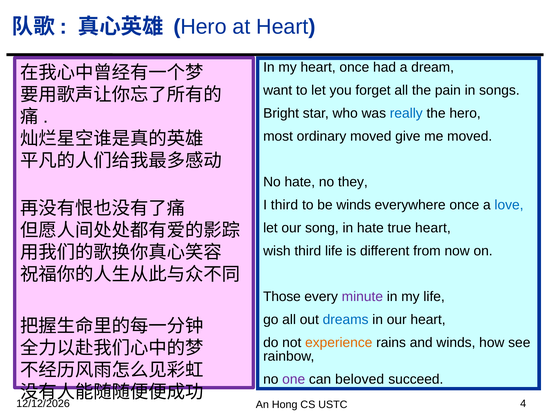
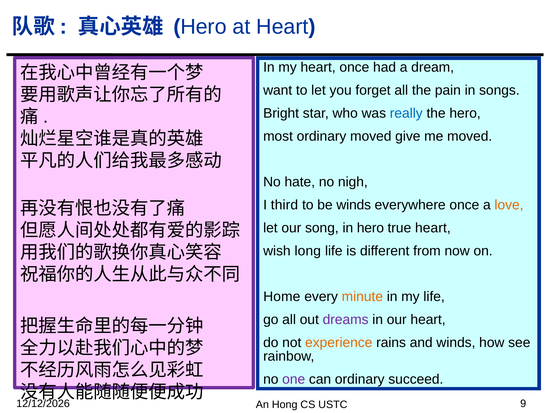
they: they -> nigh
love colour: blue -> orange
in hate: hate -> hero
wish third: third -> long
Those: Those -> Home
minute colour: purple -> orange
dreams colour: blue -> purple
can beloved: beloved -> ordinary
4: 4 -> 9
